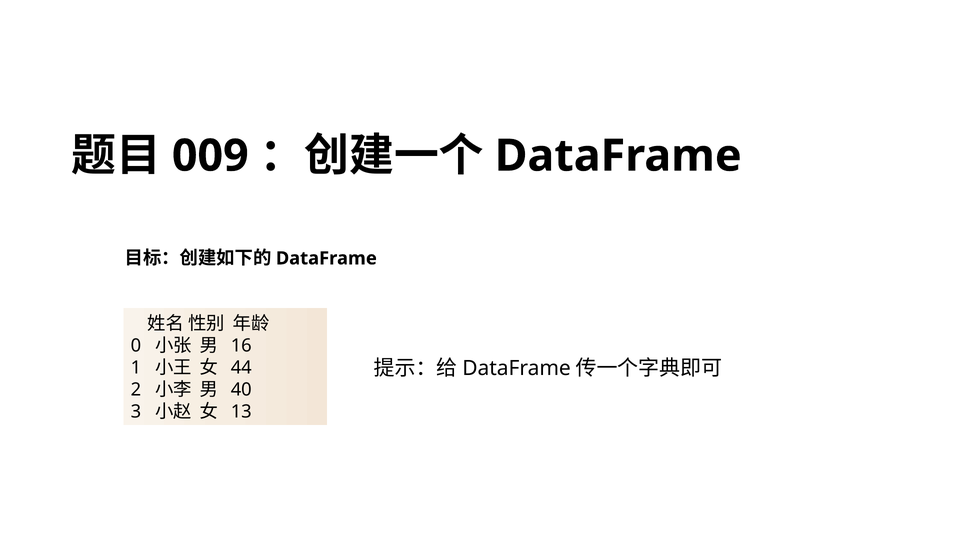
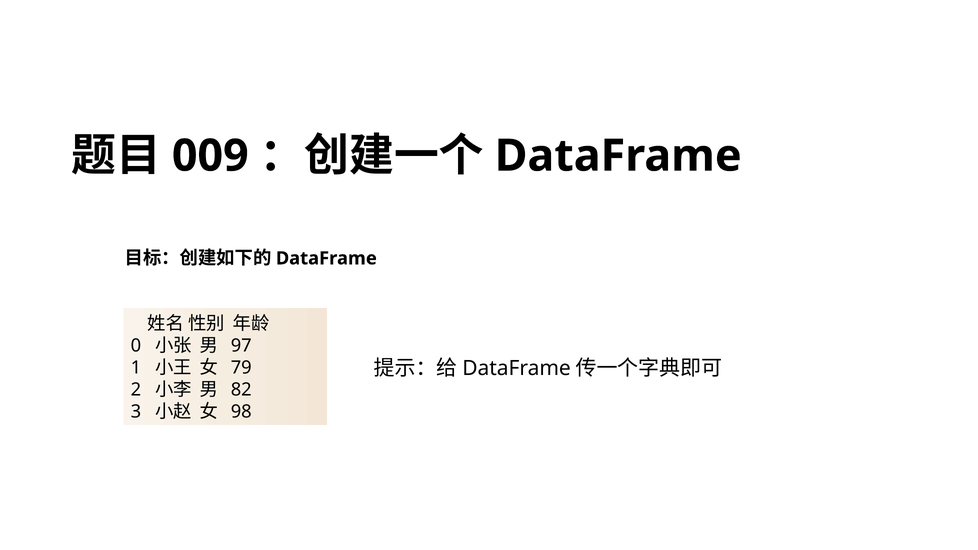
16: 16 -> 97
44: 44 -> 79
40: 40 -> 82
13: 13 -> 98
